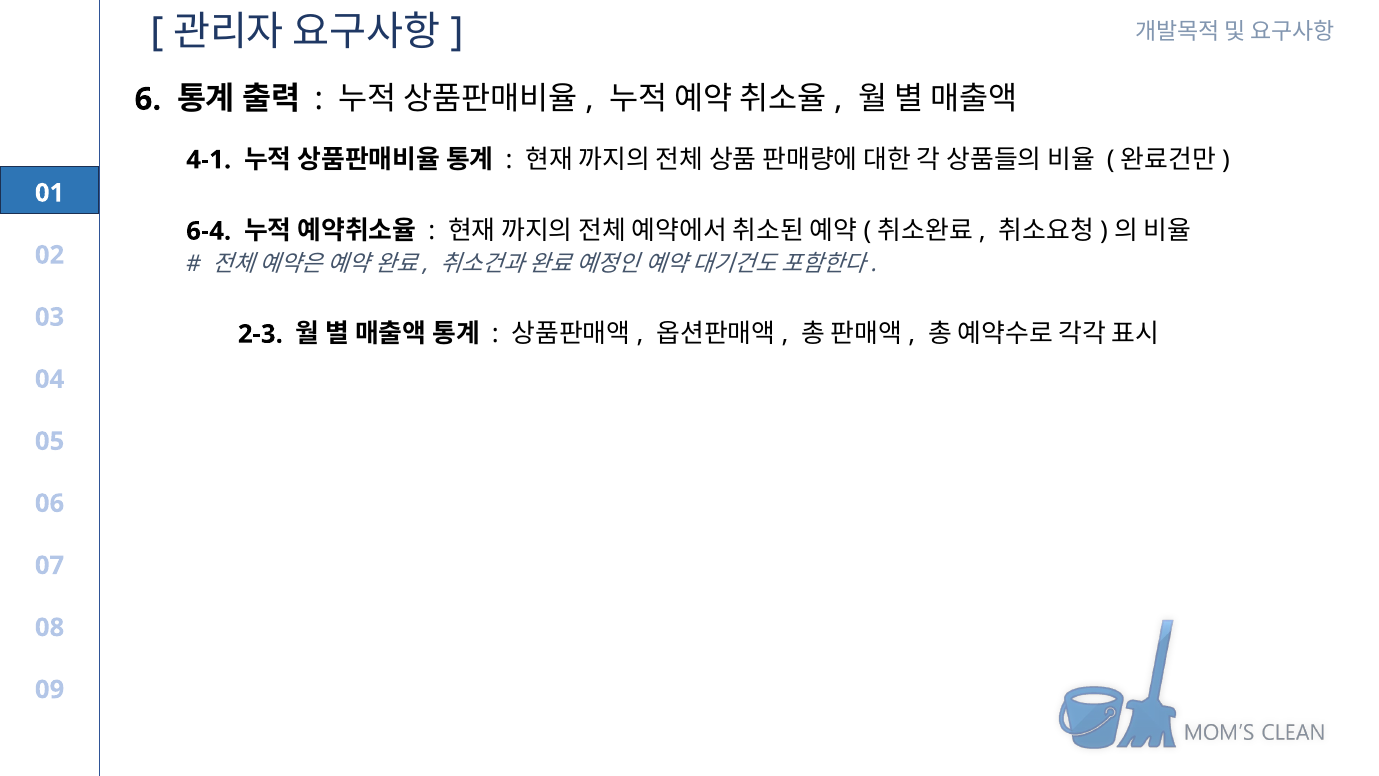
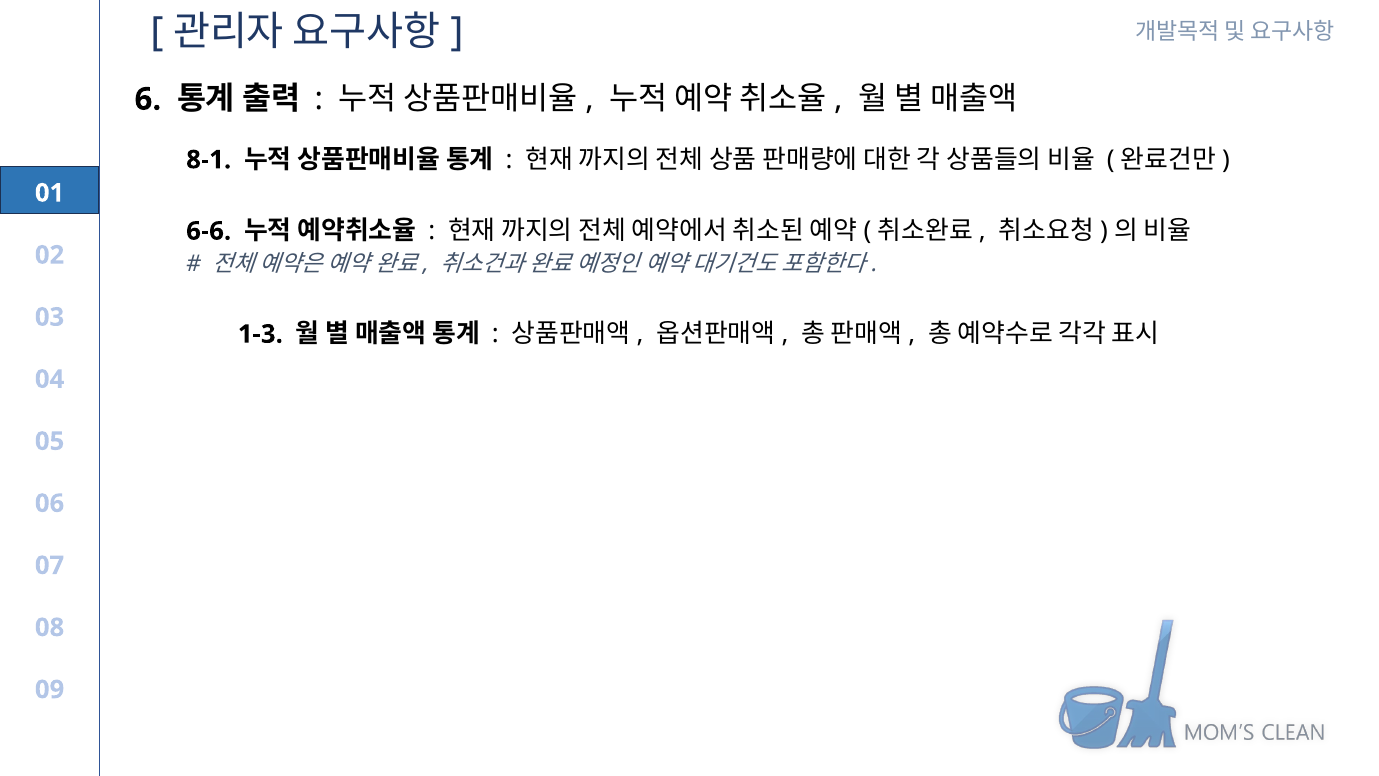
4-1: 4-1 -> 8-1
6-4: 6-4 -> 6-6
2-3: 2-3 -> 1-3
